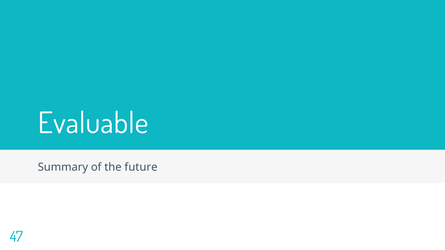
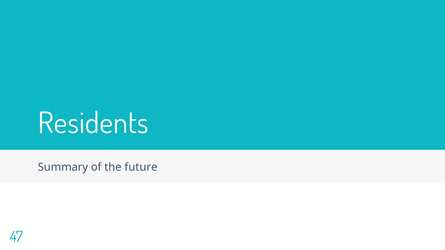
Evaluable: Evaluable -> Residents
